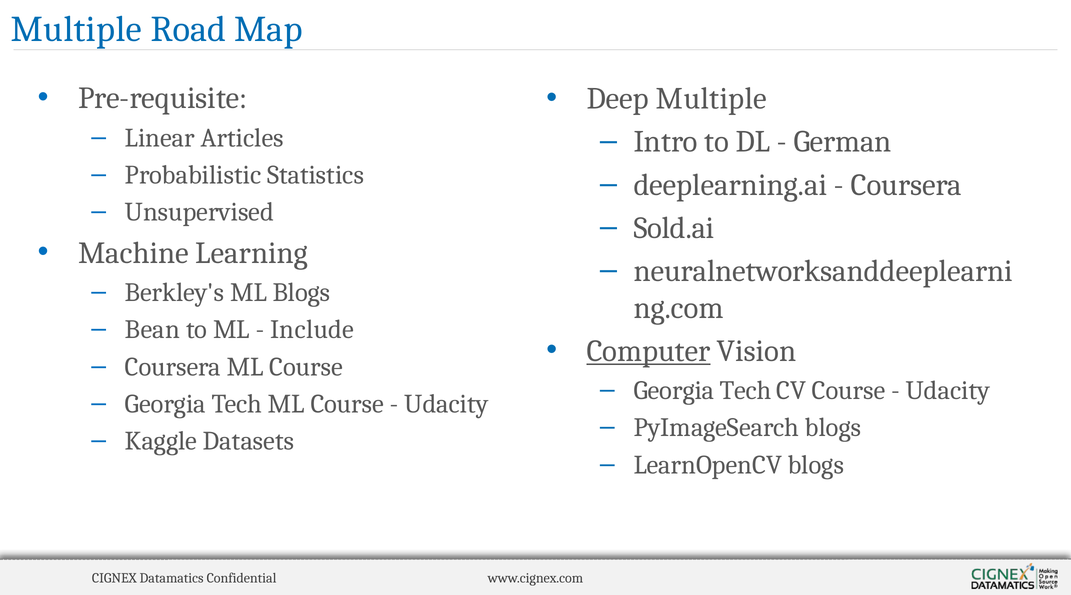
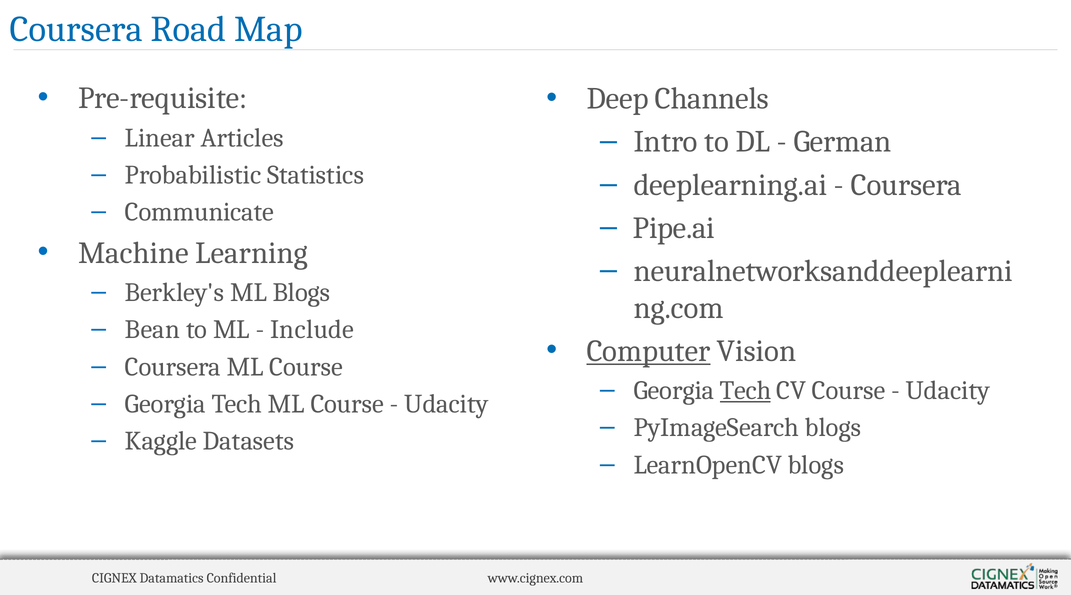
Multiple at (76, 29): Multiple -> Coursera
Deep Multiple: Multiple -> Channels
Unsupervised: Unsupervised -> Communicate
Sold.ai: Sold.ai -> Pipe.ai
Tech at (746, 390) underline: none -> present
